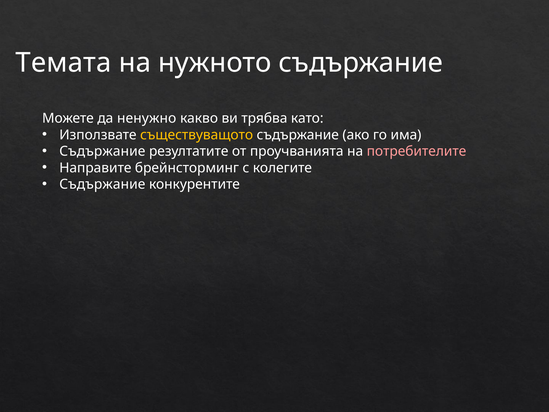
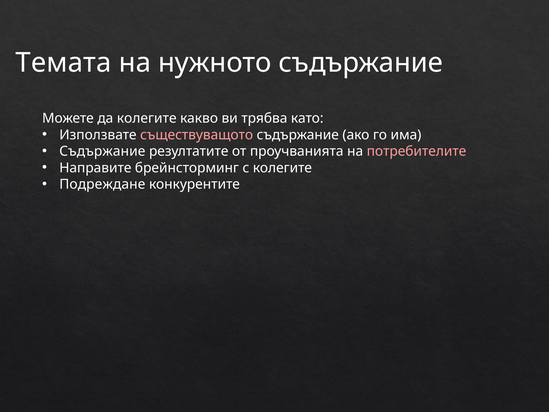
да ненужно: ненужно -> колегите
съществуващото colour: yellow -> pink
Съдържание at (102, 184): Съдържание -> Подреждане
